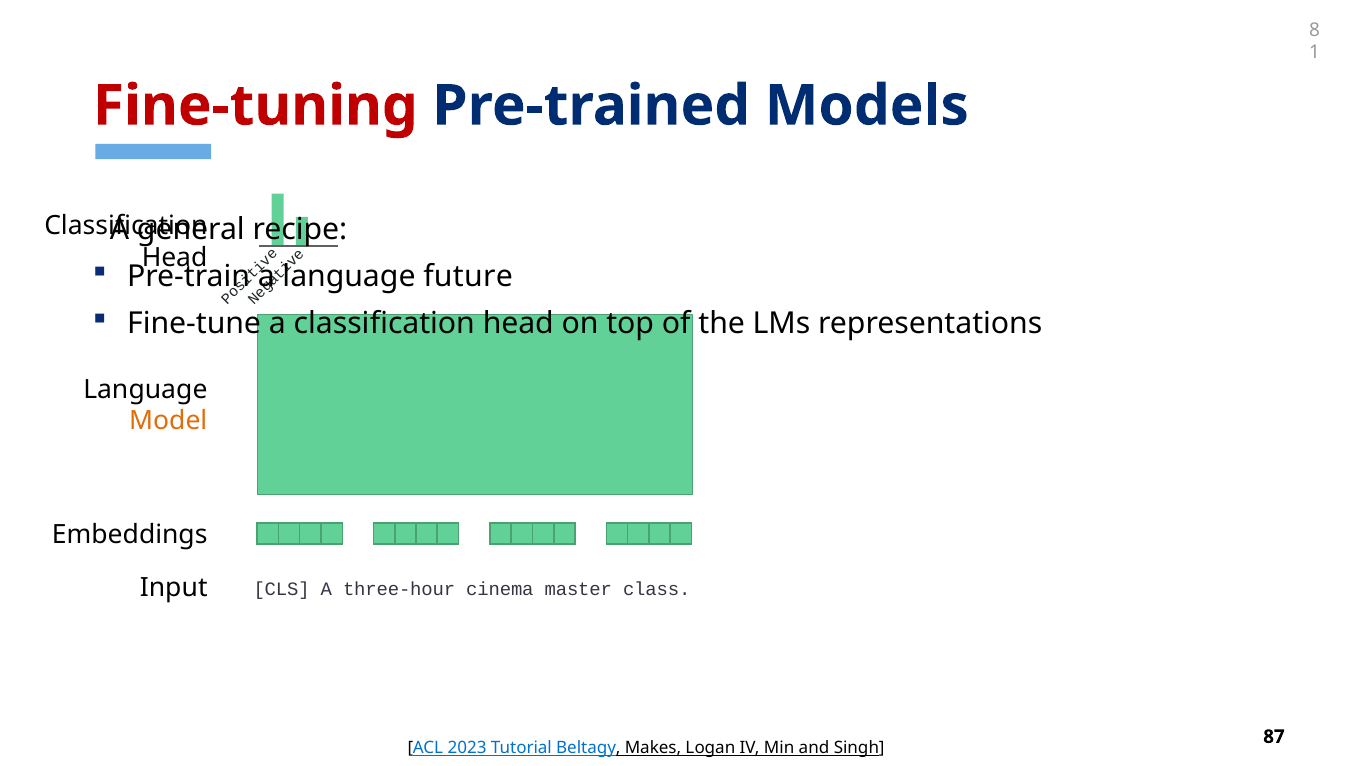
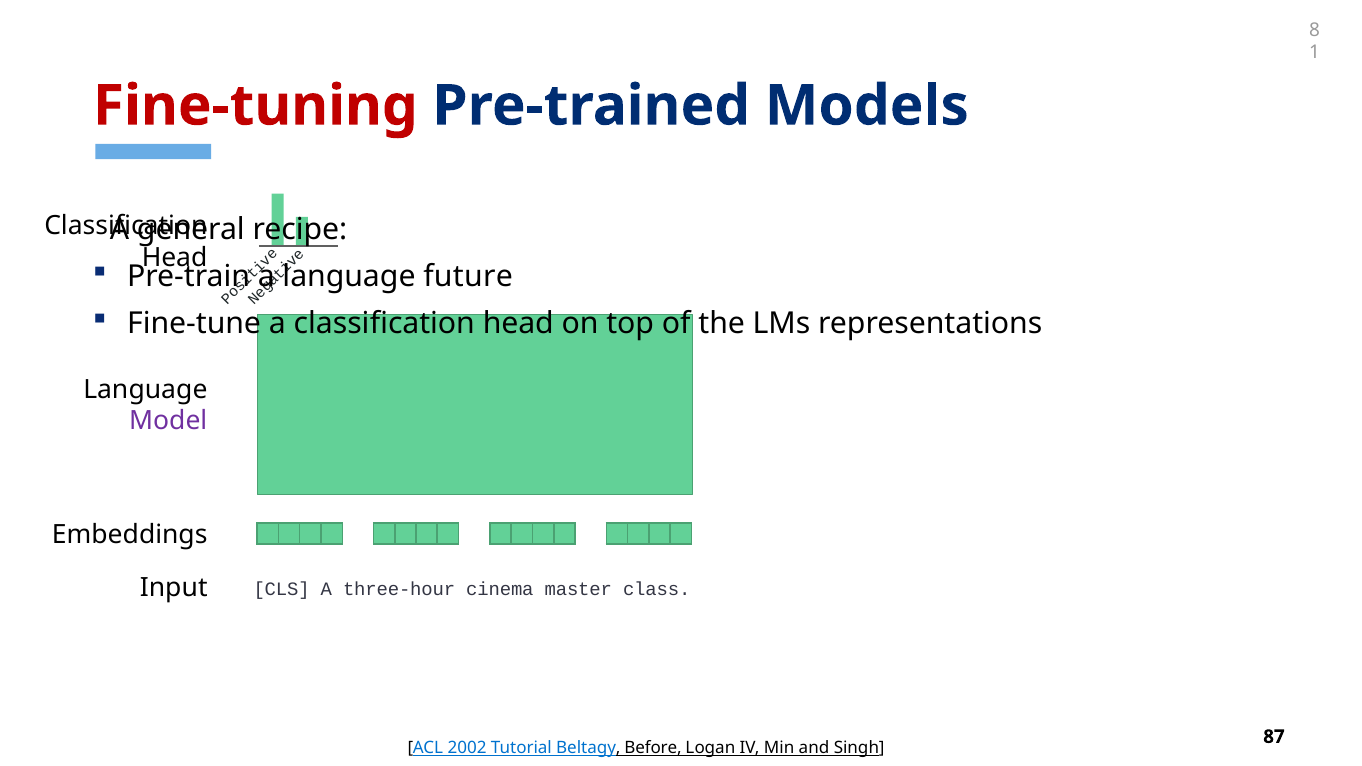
Model colour: orange -> purple
2023: 2023 -> 2002
Makes: Makes -> Before
